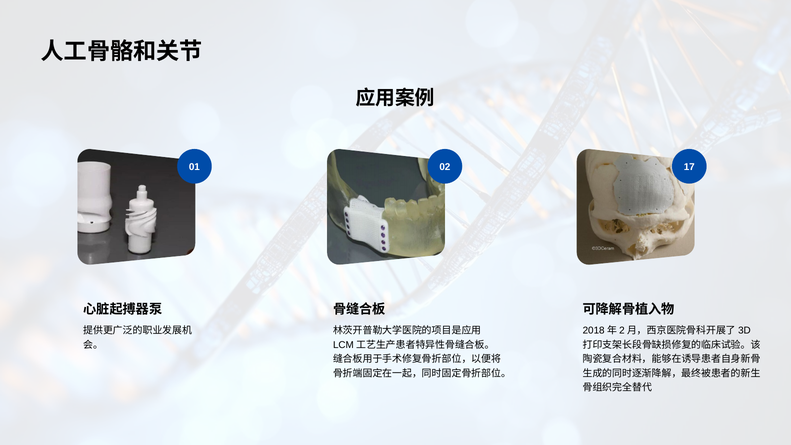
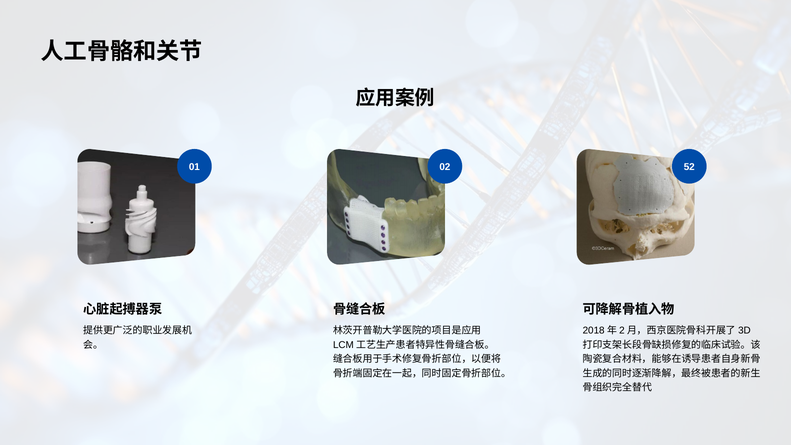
17: 17 -> 52
